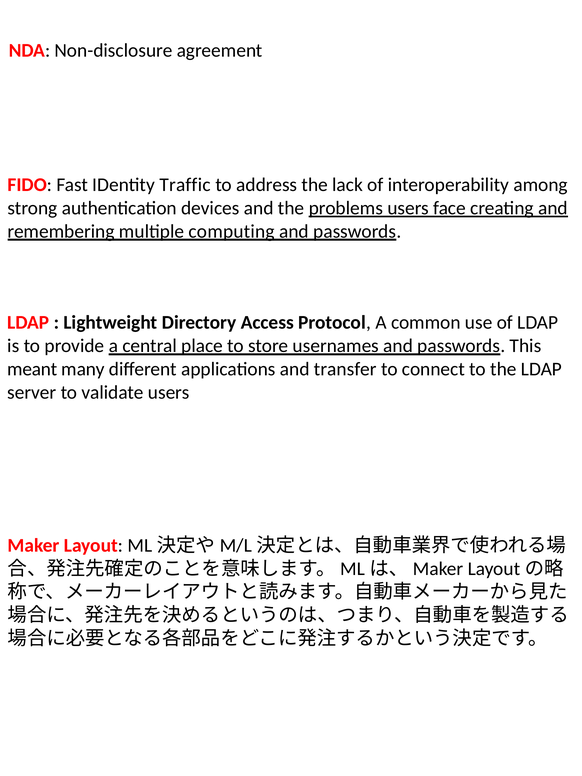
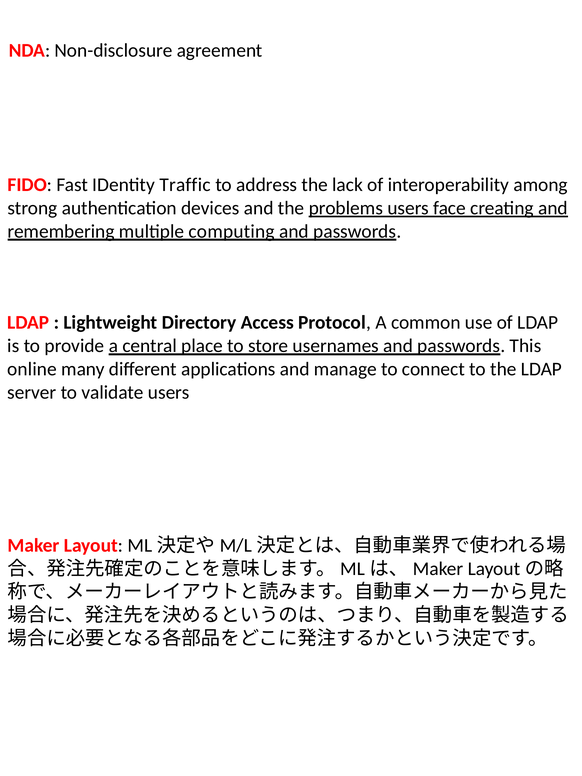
meant: meant -> online
transfer: transfer -> manage
